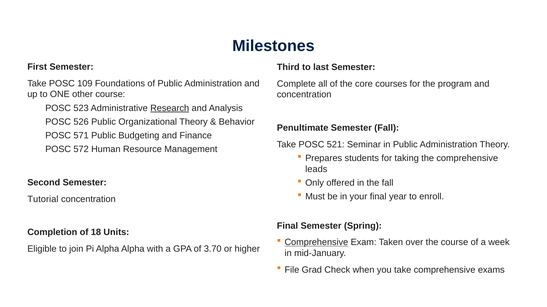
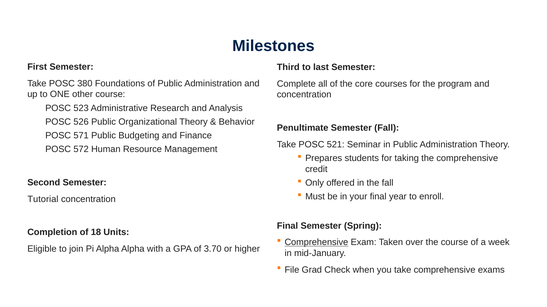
109: 109 -> 380
Research underline: present -> none
leads: leads -> credit
